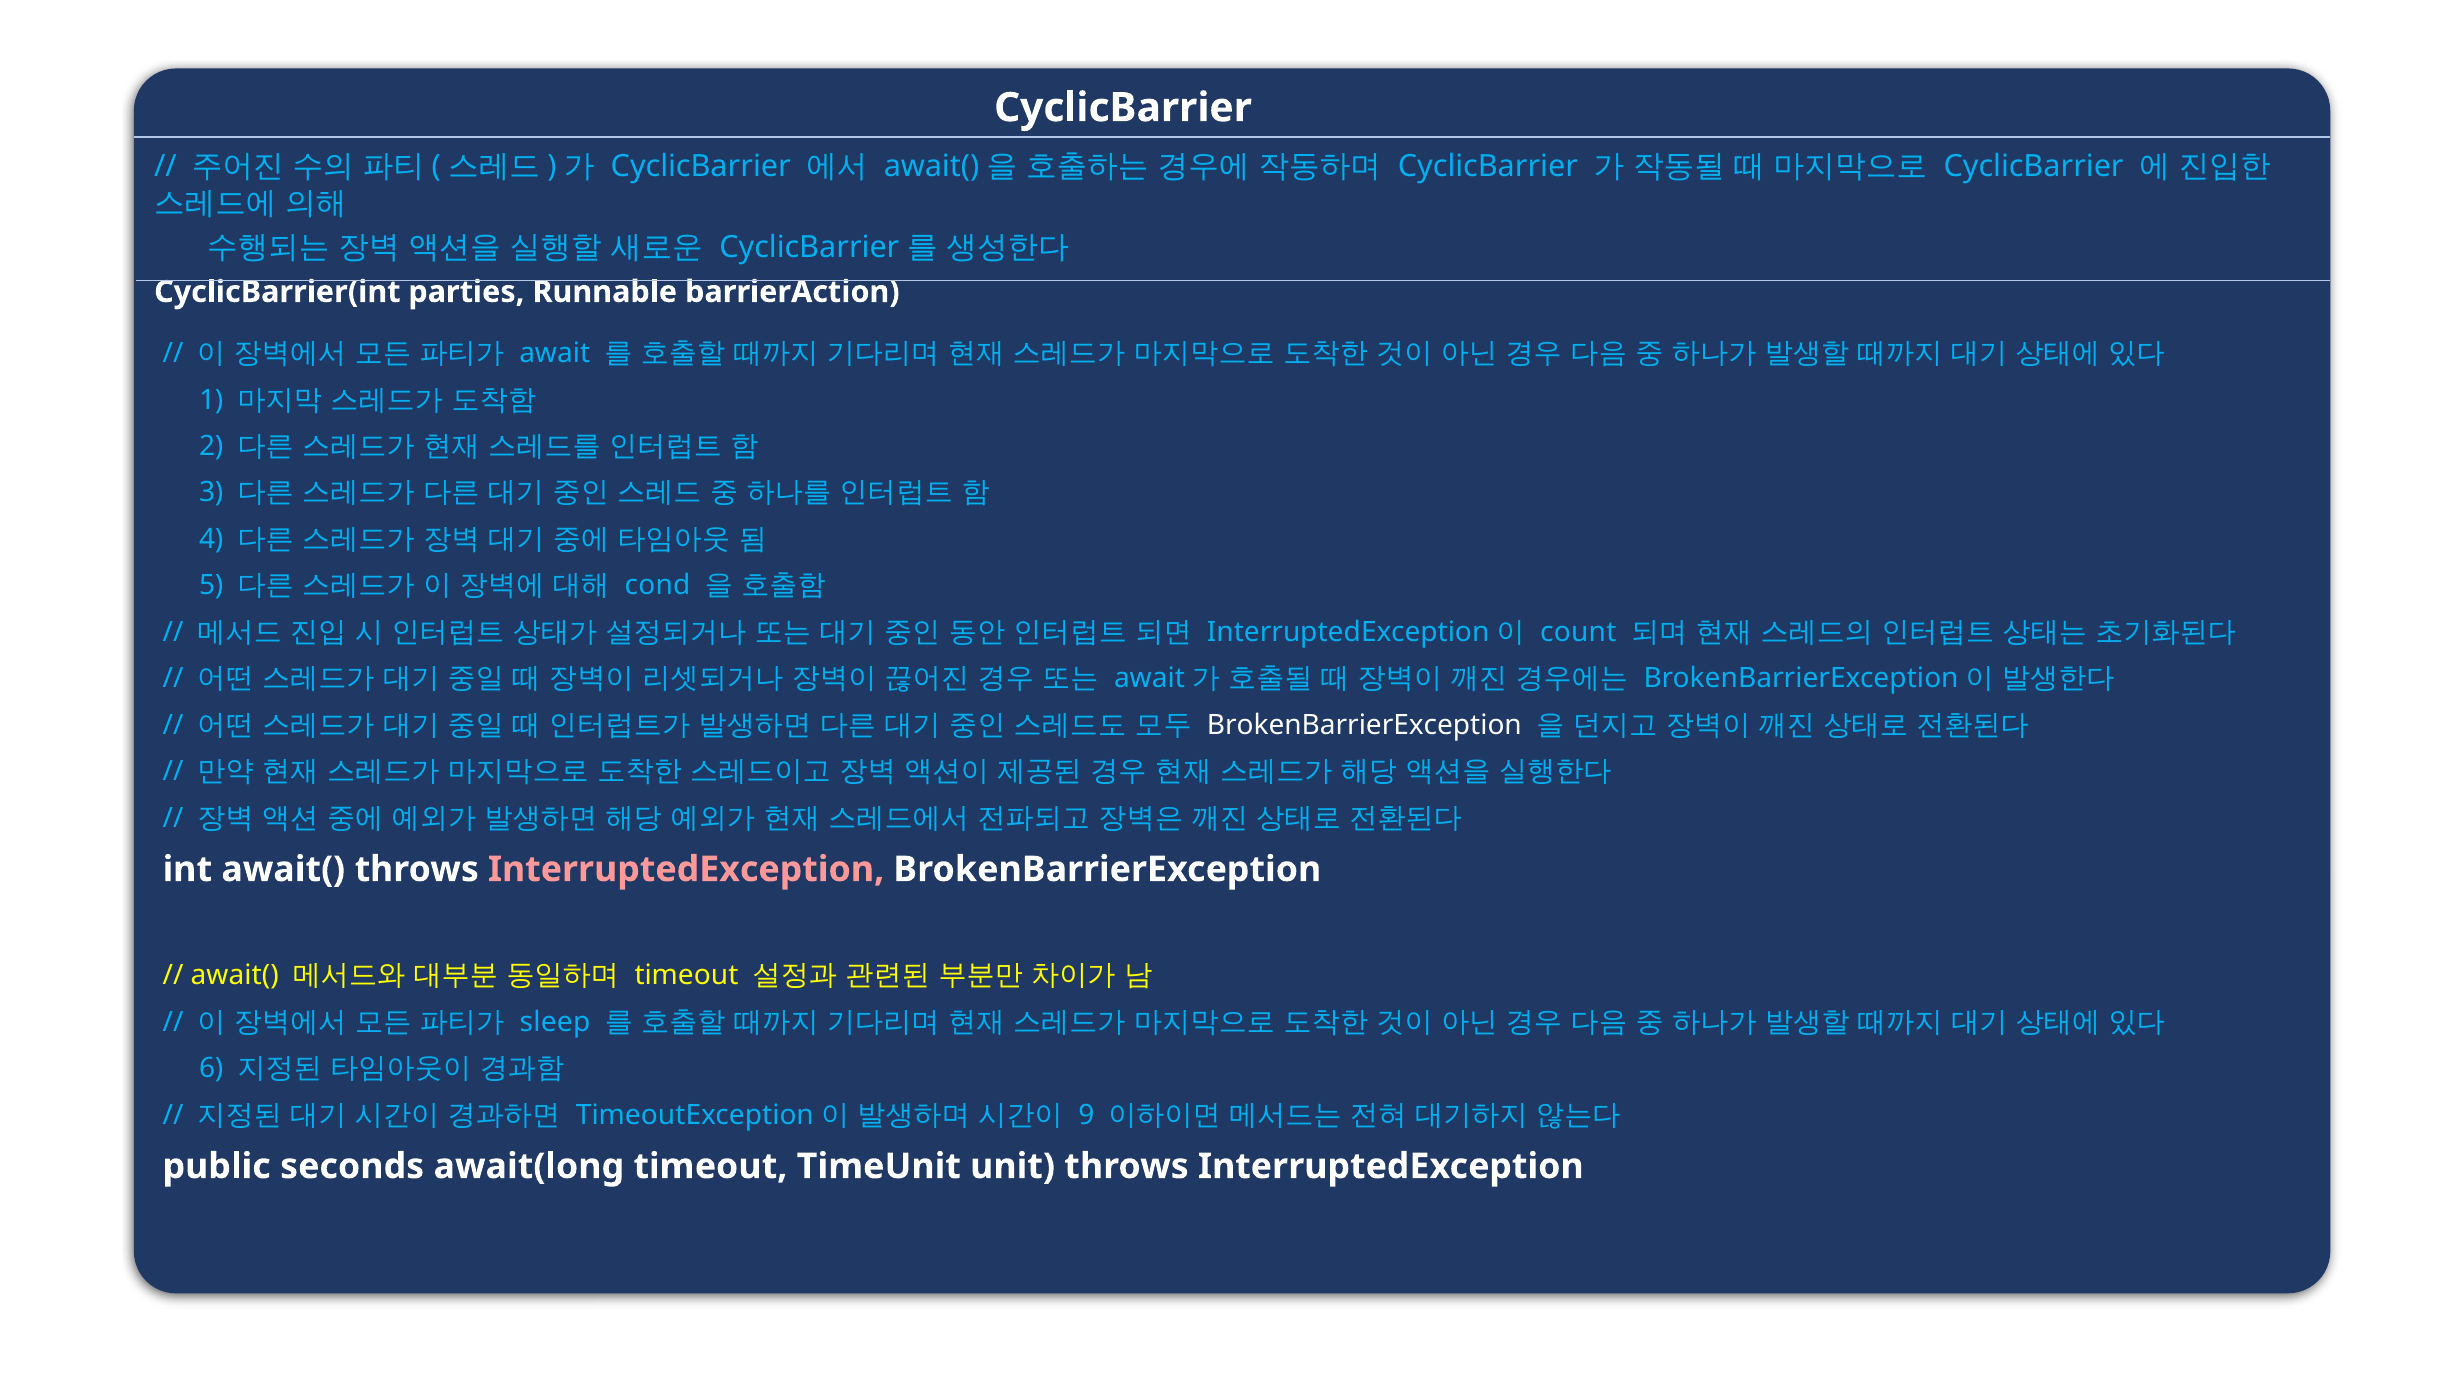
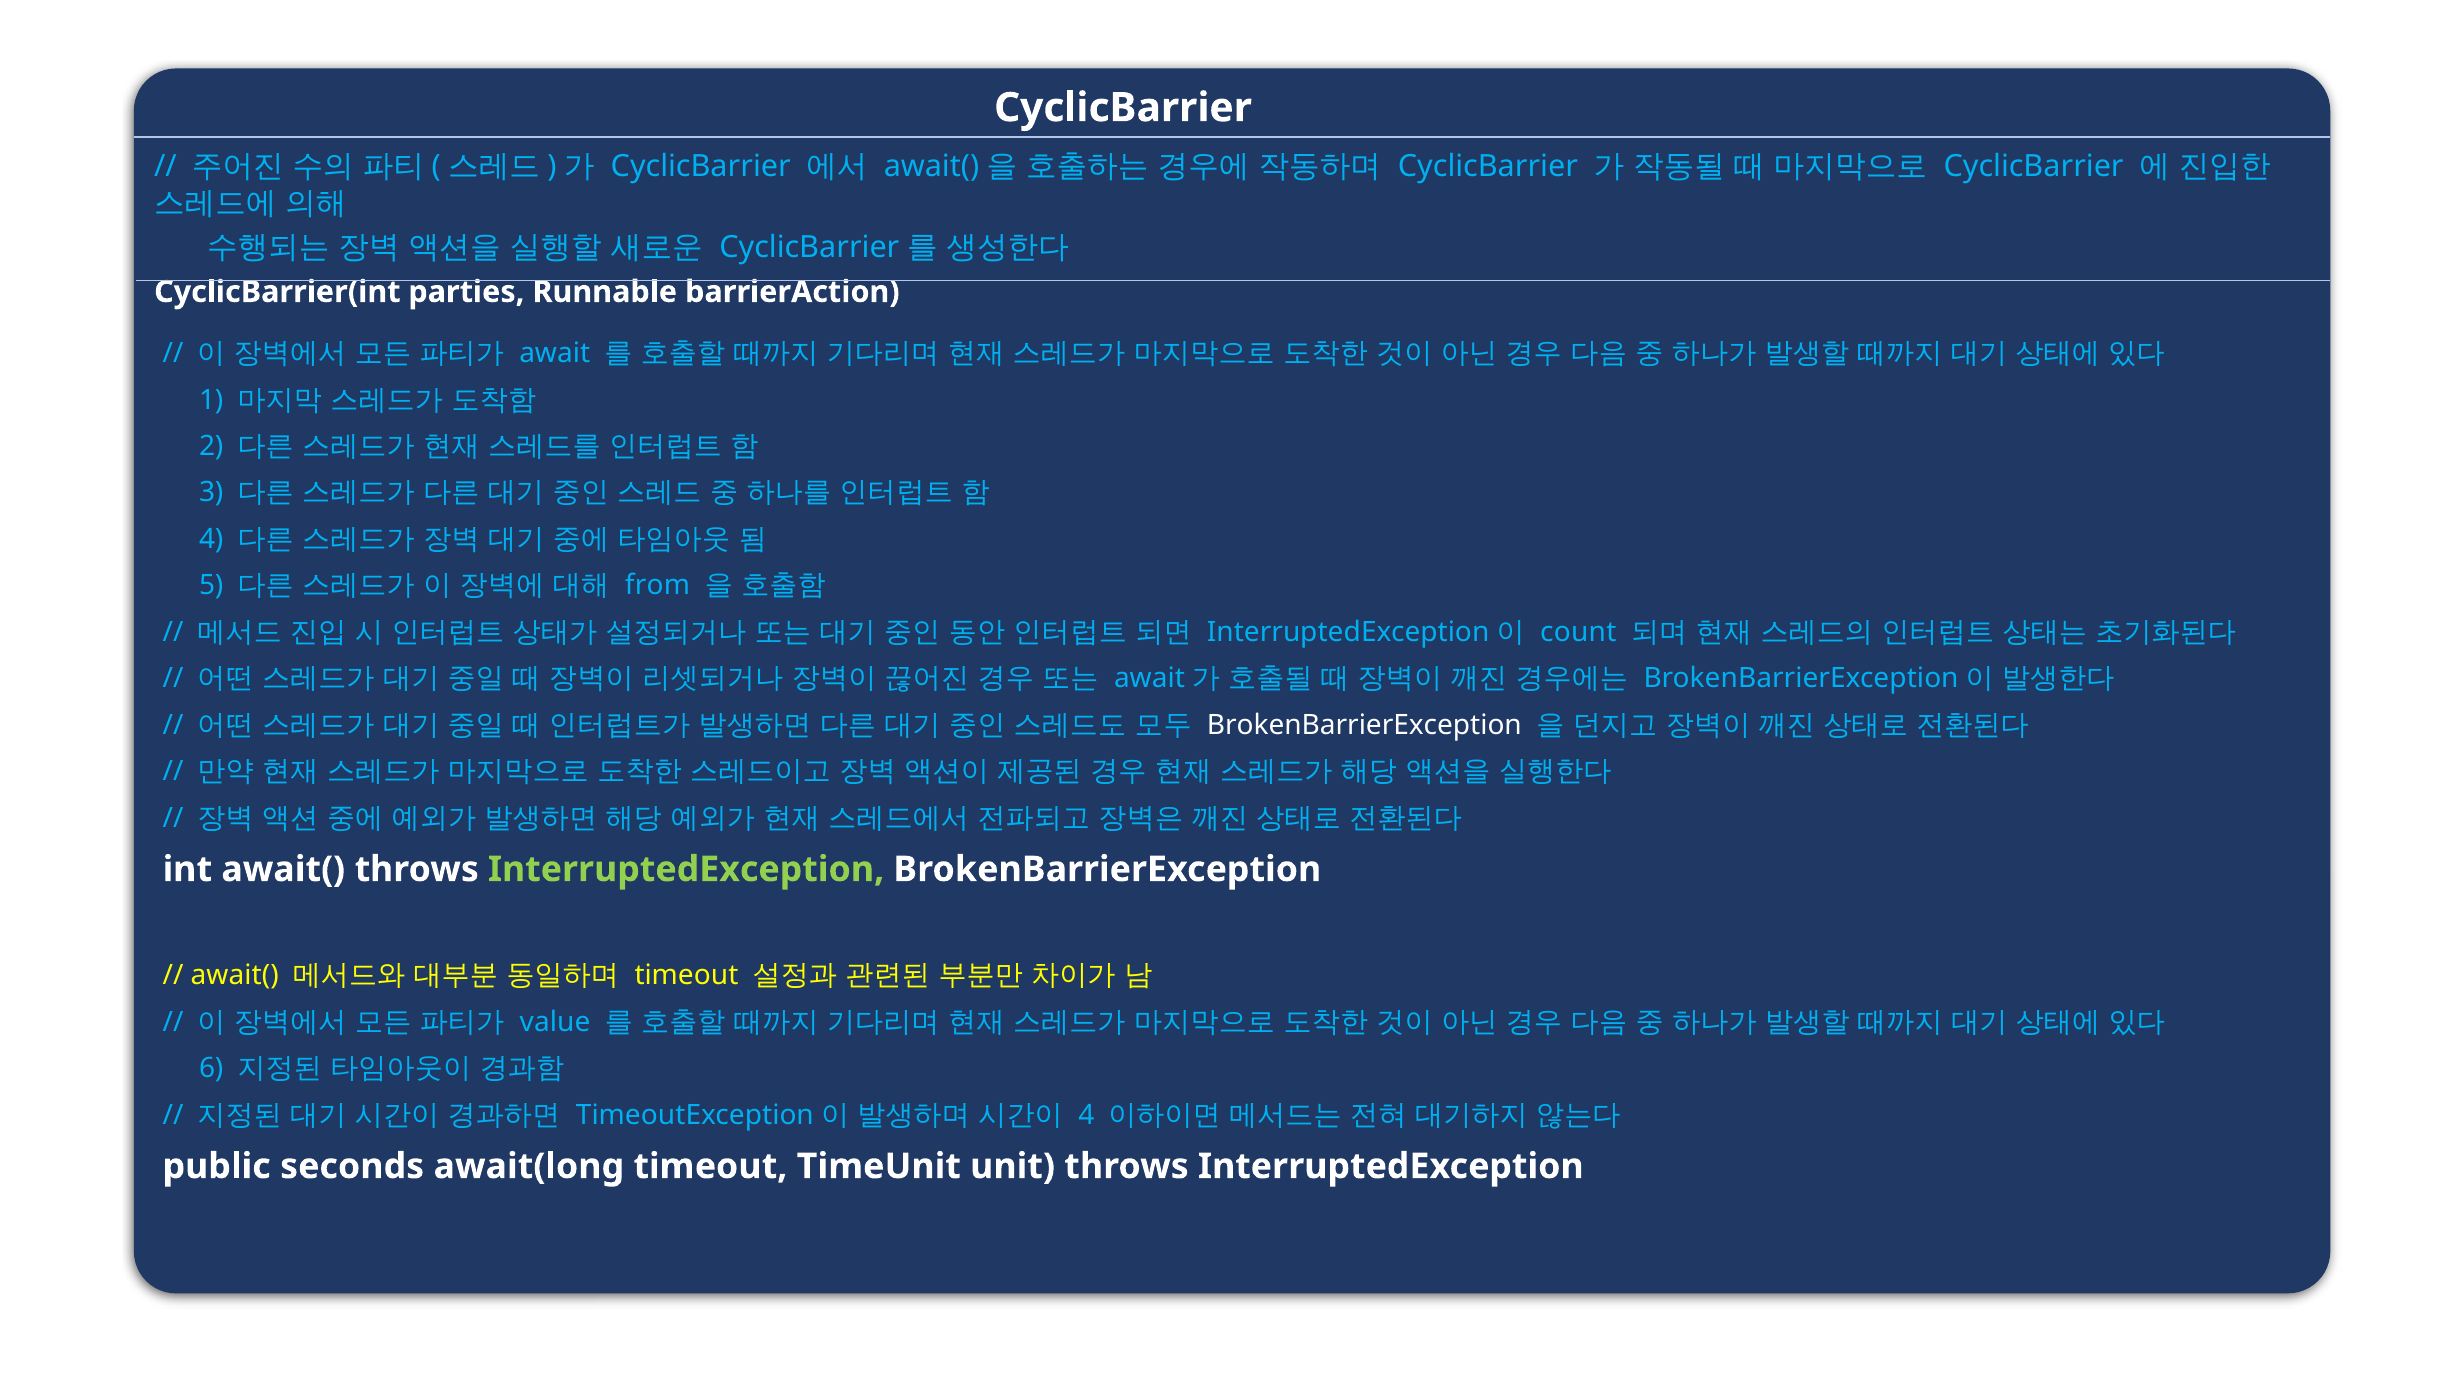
cond: cond -> from
InterruptedException at (686, 869) colour: pink -> light green
sleep: sleep -> value
9 at (1086, 1115): 9 -> 4
